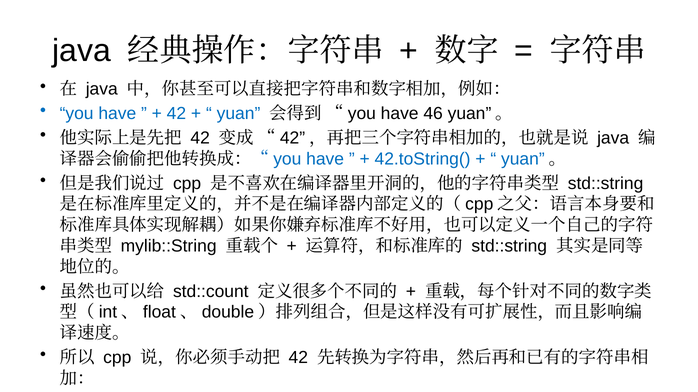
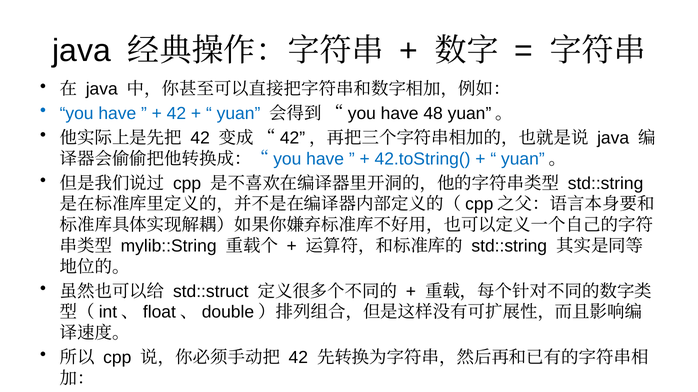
46: 46 -> 48
std::count: std::count -> std::struct
